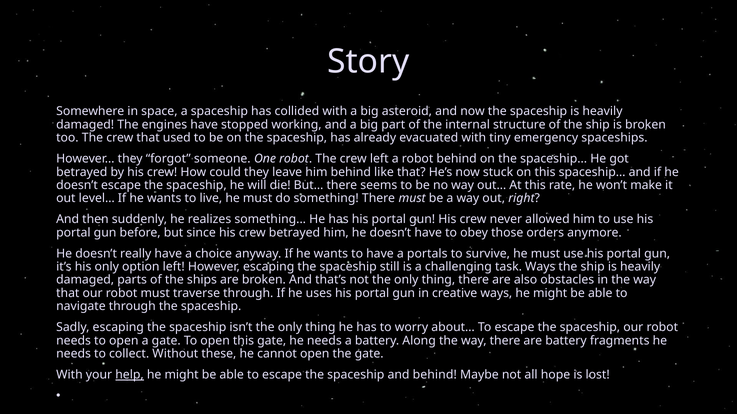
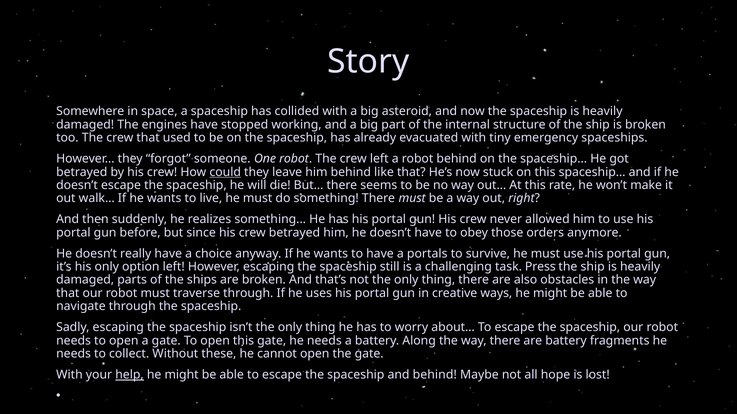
could underline: none -> present
level…: level… -> walk…
task Ways: Ways -> Press
